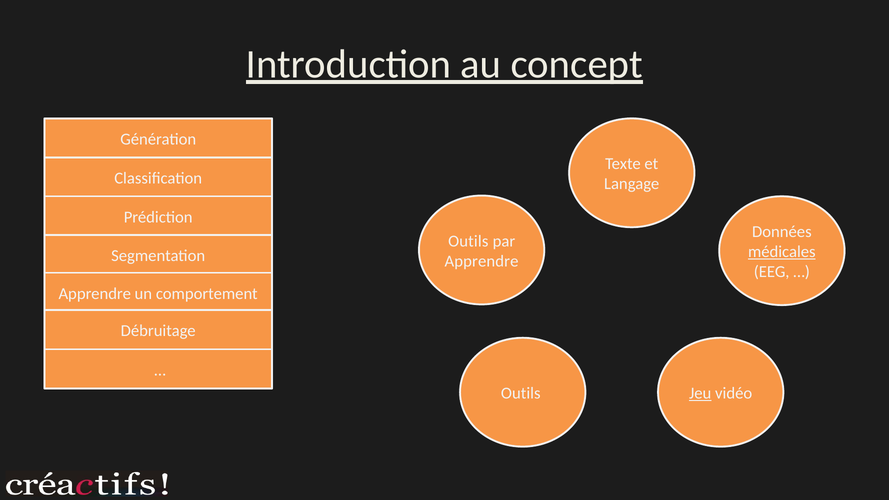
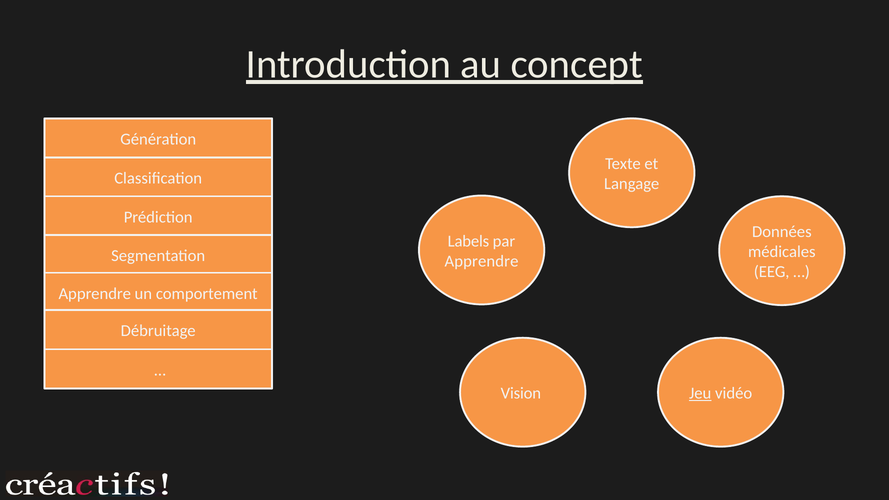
Outils at (468, 241): Outils -> Labels
médicales underline: present -> none
Outils at (521, 393): Outils -> Vision
